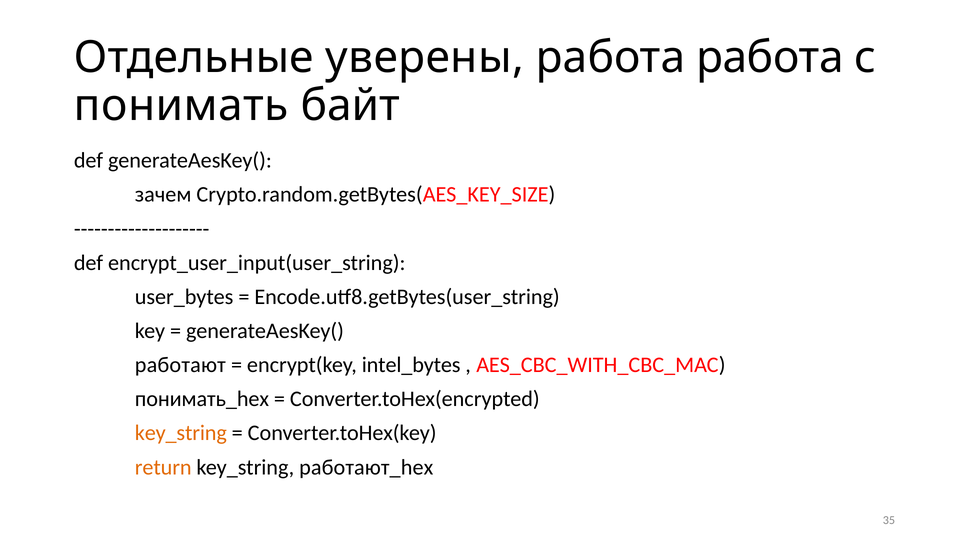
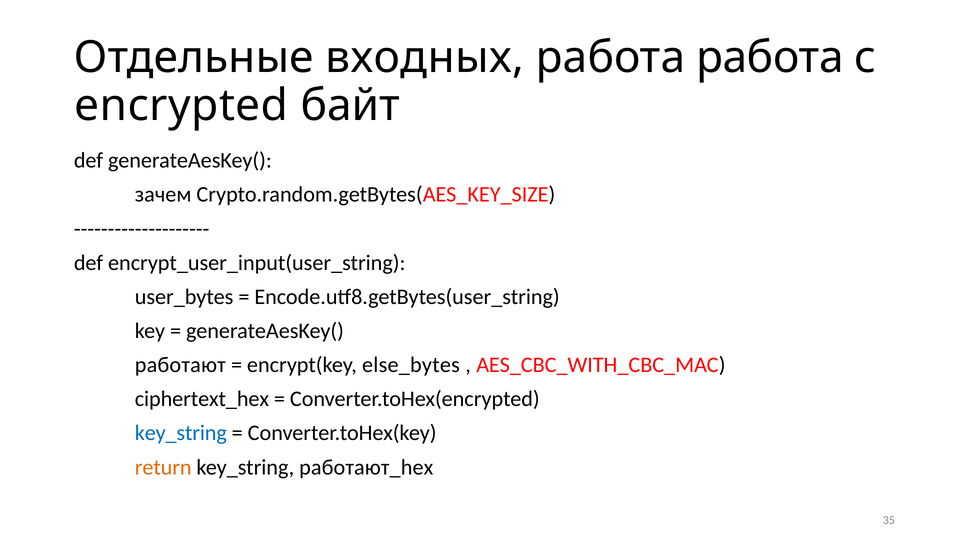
уверены: уверены -> входных
понимать: понимать -> encrypted
intel_bytes: intel_bytes -> else_bytes
понимать_hex: понимать_hex -> ciphertext_hex
key_string at (181, 433) colour: orange -> blue
